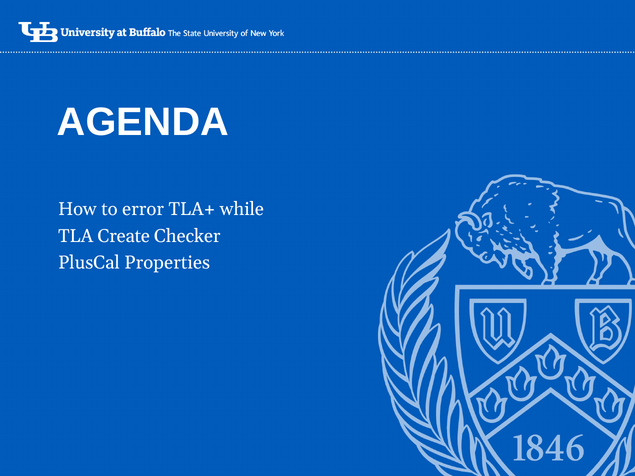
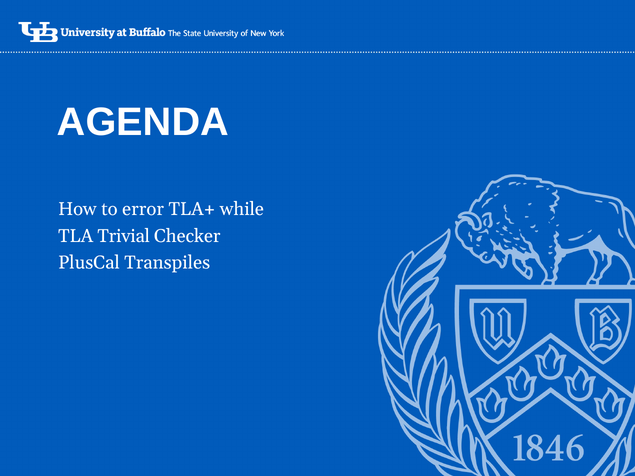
Create: Create -> Trivial
Properties: Properties -> Transpiles
